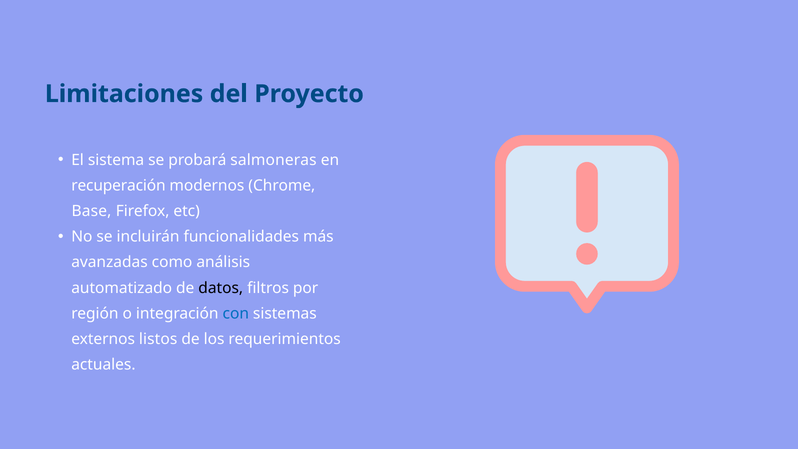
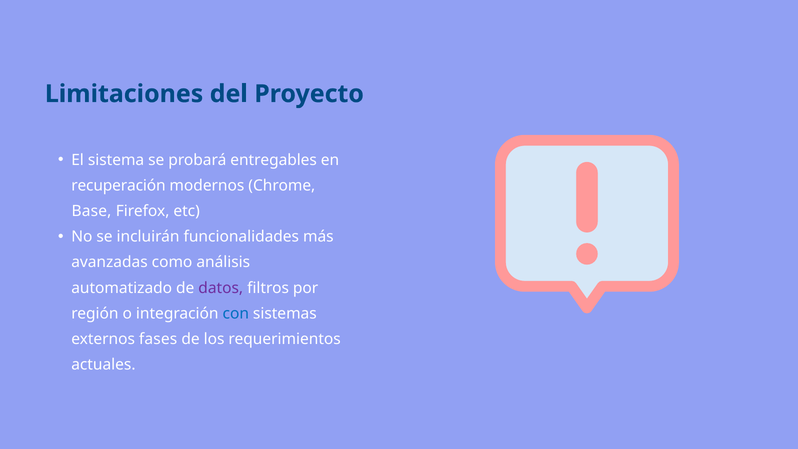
salmoneras: salmoneras -> entregables
datos colour: black -> purple
listos: listos -> fases
